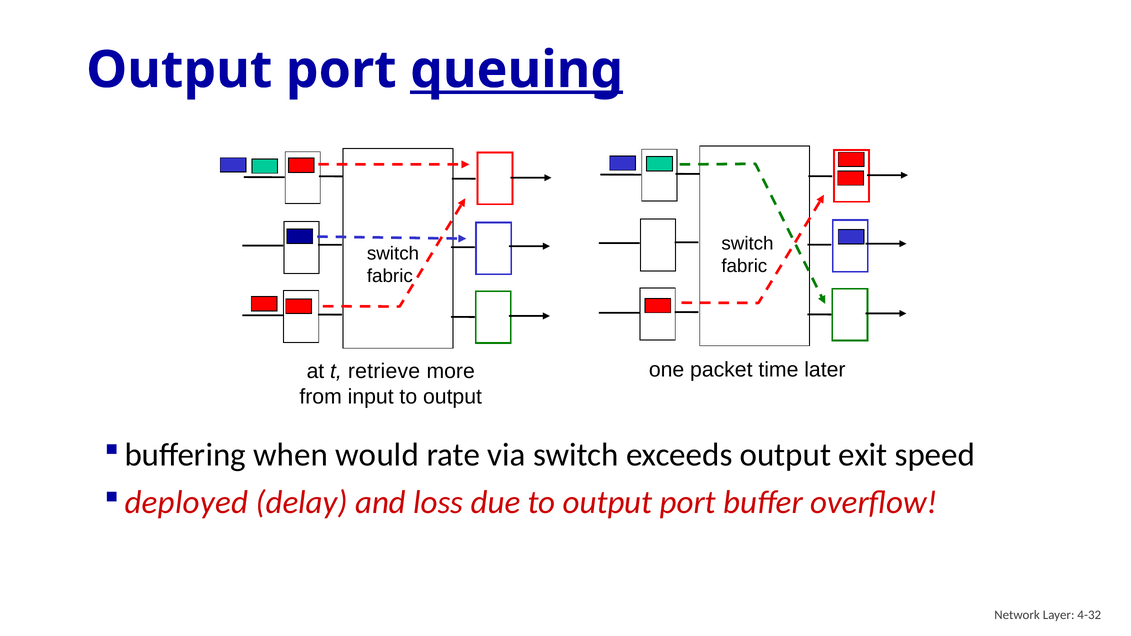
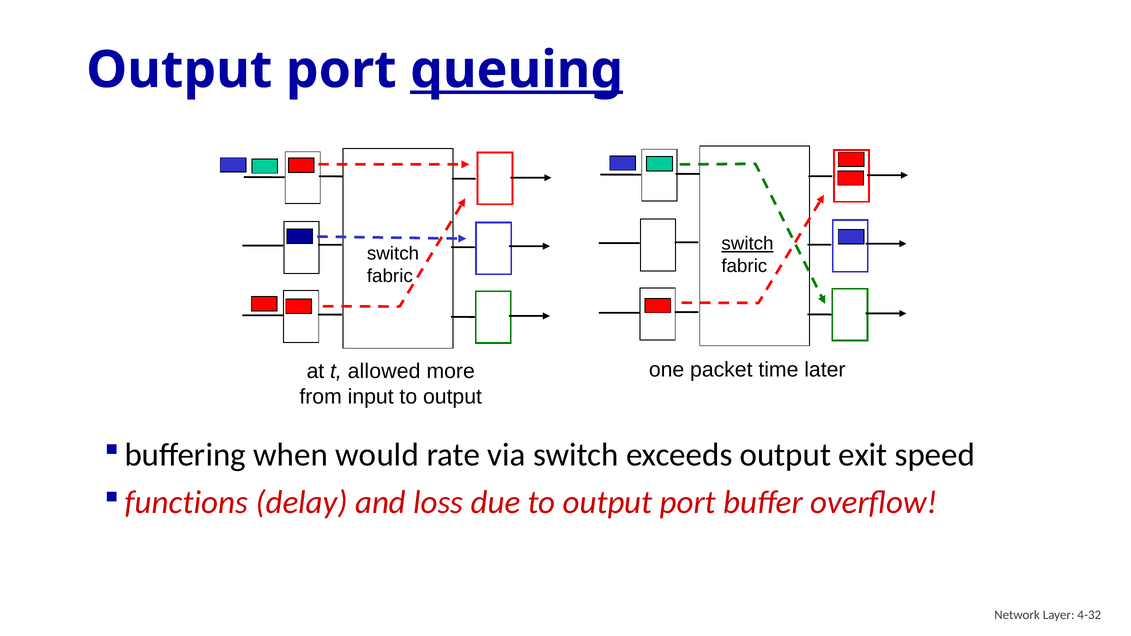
switch at (748, 244) underline: none -> present
retrieve: retrieve -> allowed
deployed: deployed -> functions
